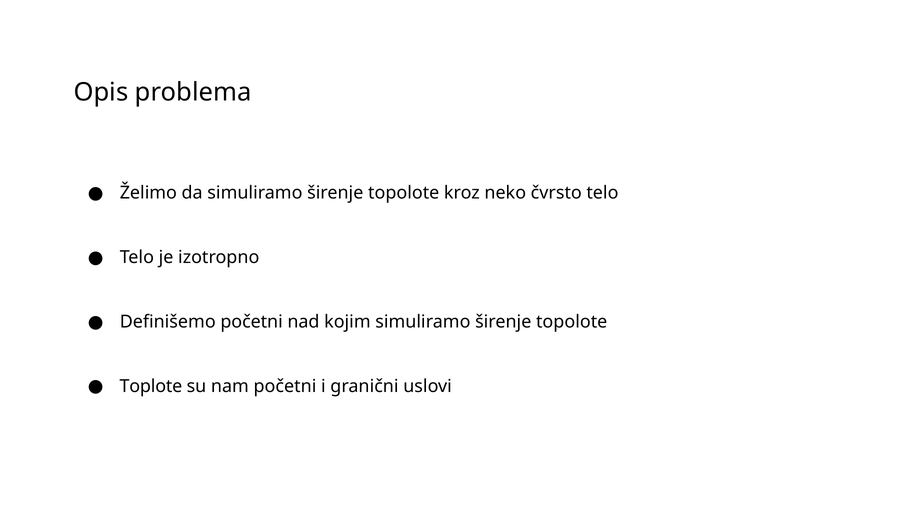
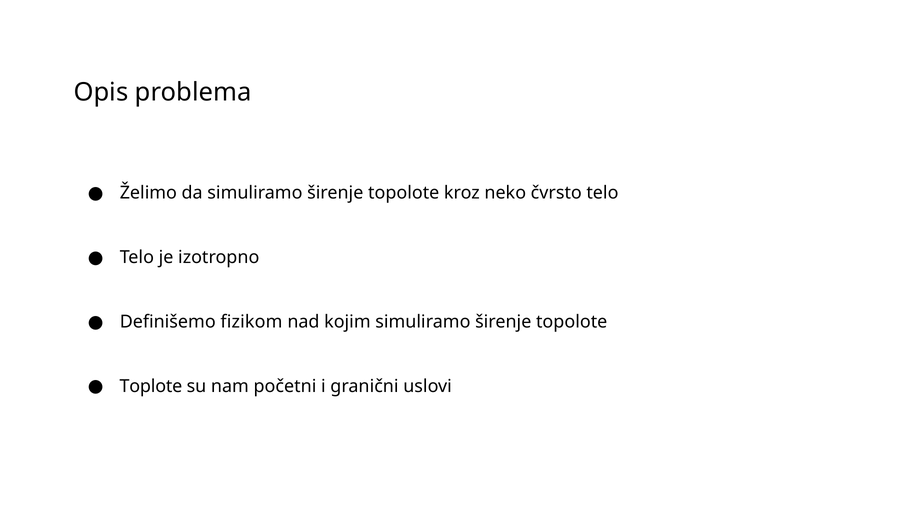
Definišemo početni: početni -> fizikom
